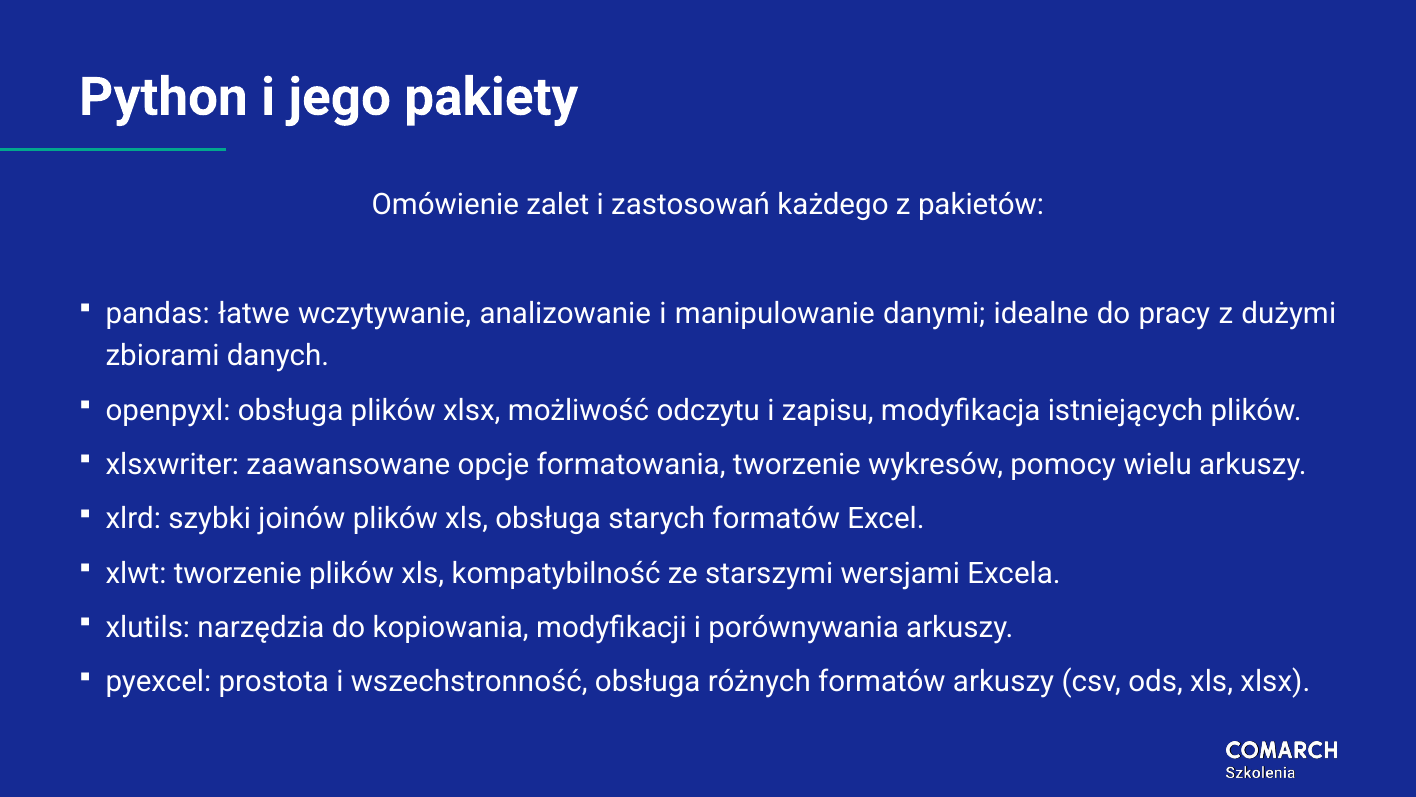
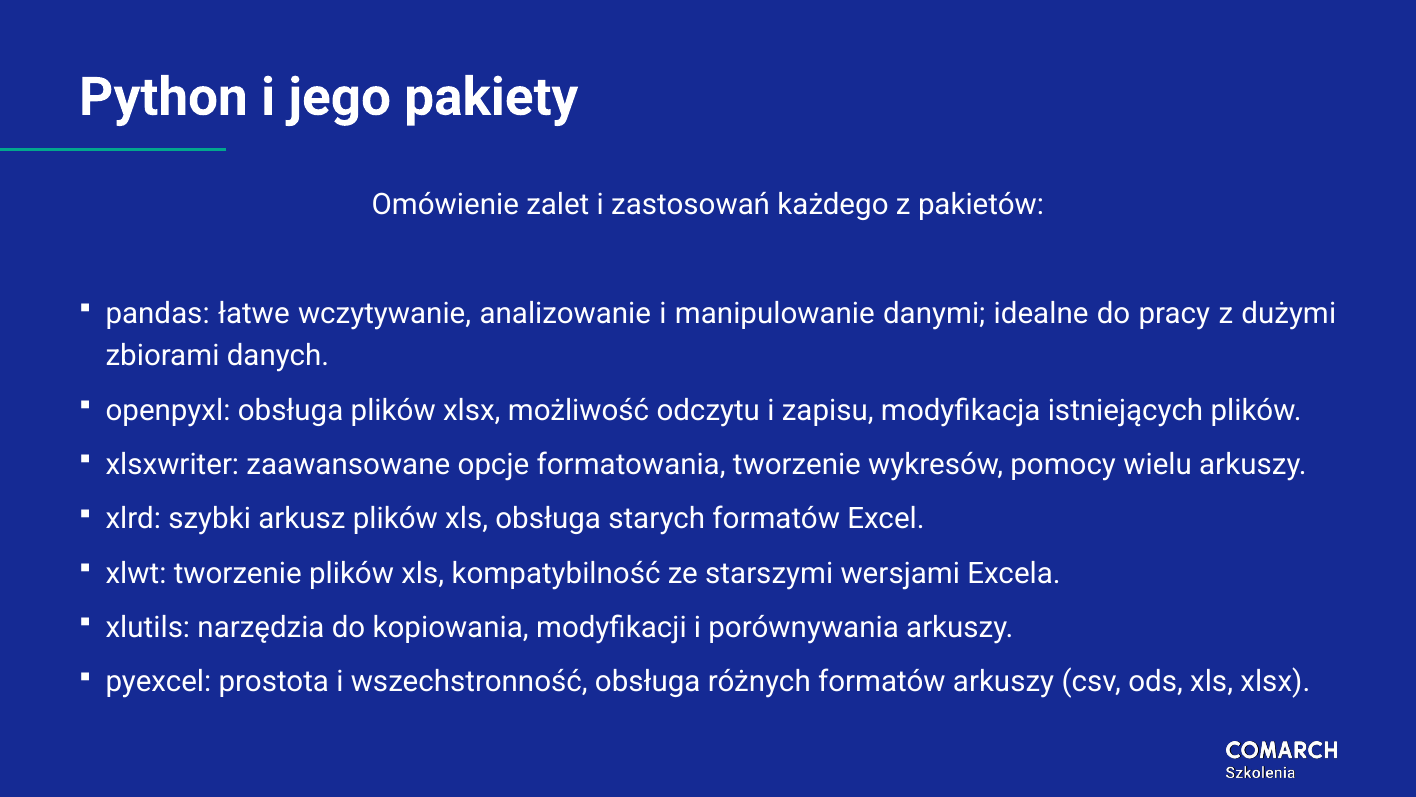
joinów: joinów -> arkusz
